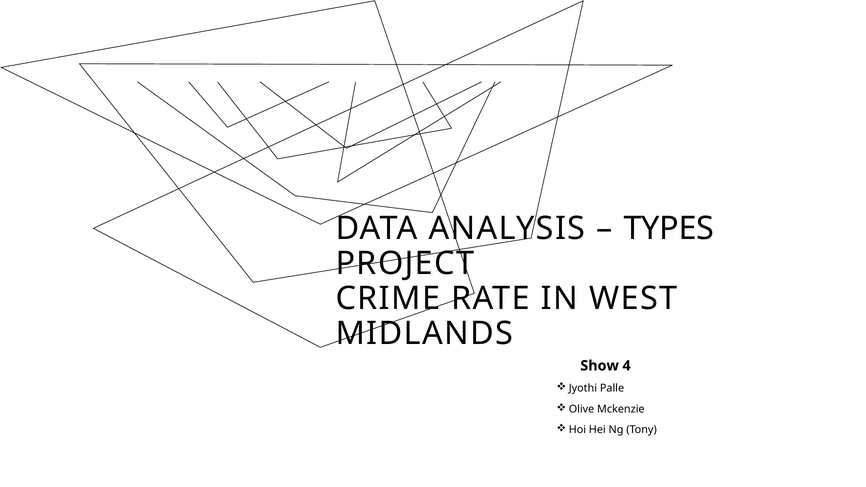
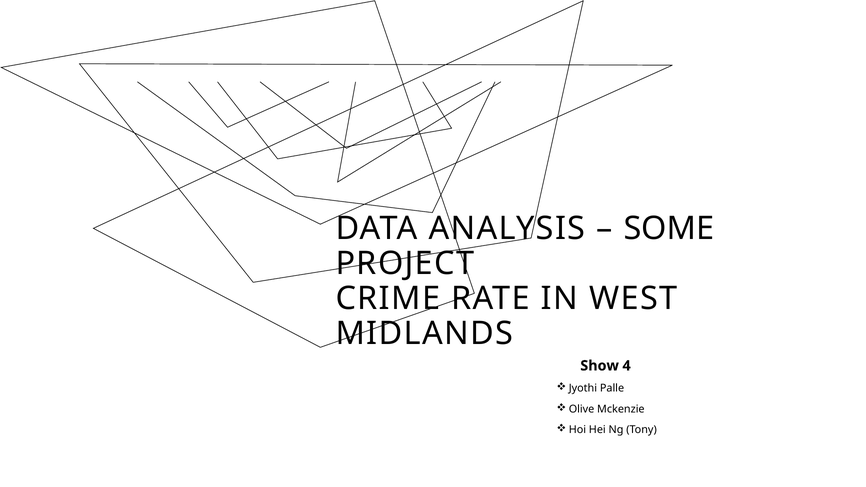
TYPES: TYPES -> SOME
